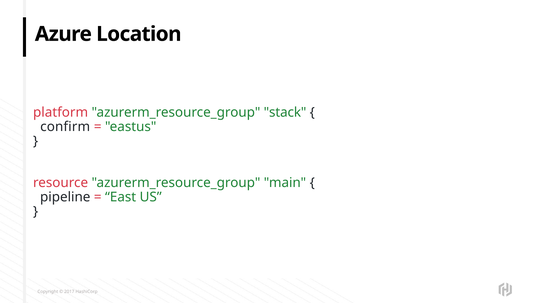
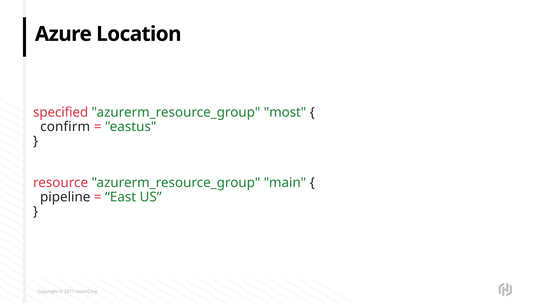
platform: platform -> specified
stack: stack -> most
